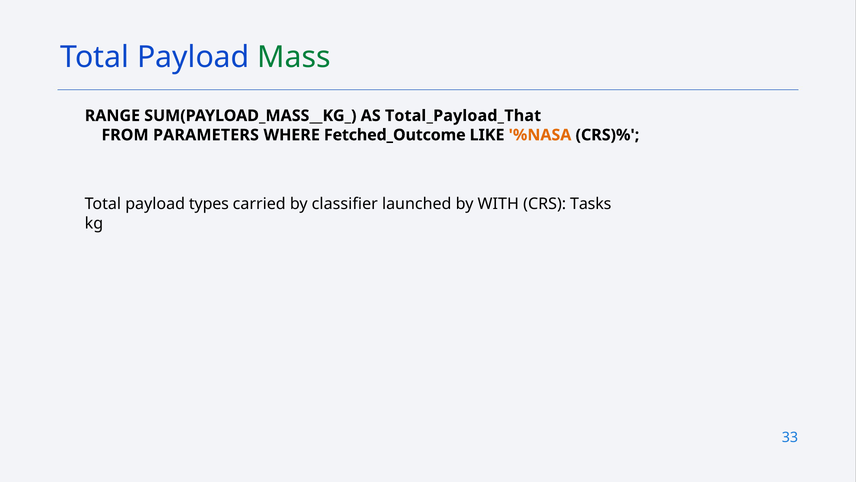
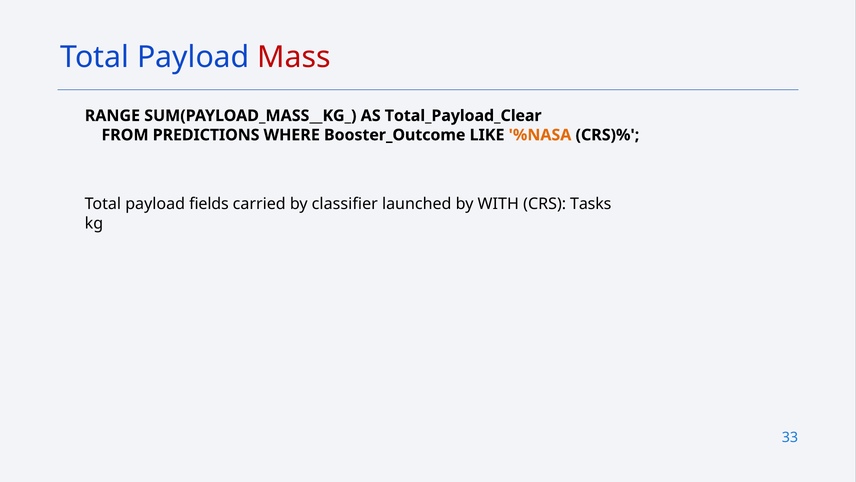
Mass colour: green -> red
Total_Payload_That: Total_Payload_That -> Total_Payload_Clear
PARAMETERS: PARAMETERS -> PREDICTIONS
Fetched_Outcome: Fetched_Outcome -> Booster_Outcome
types: types -> fields
